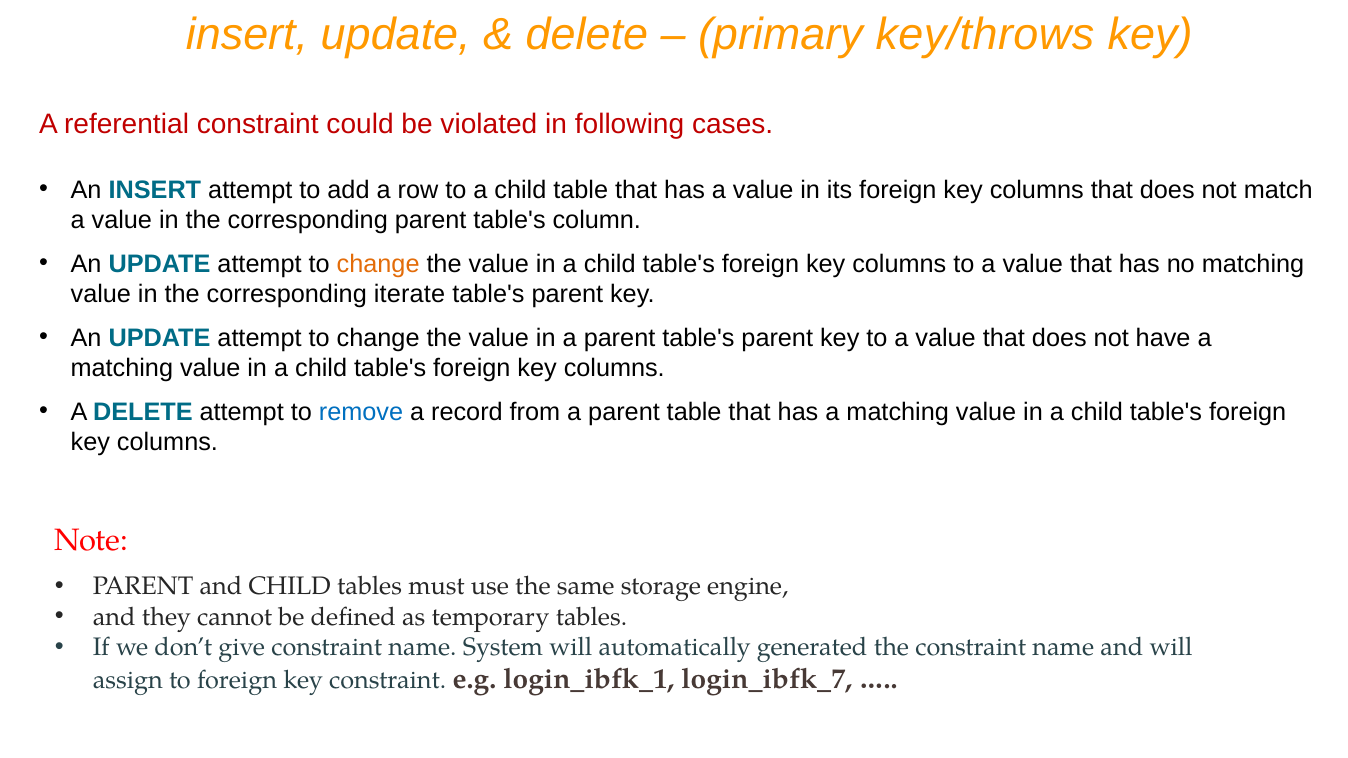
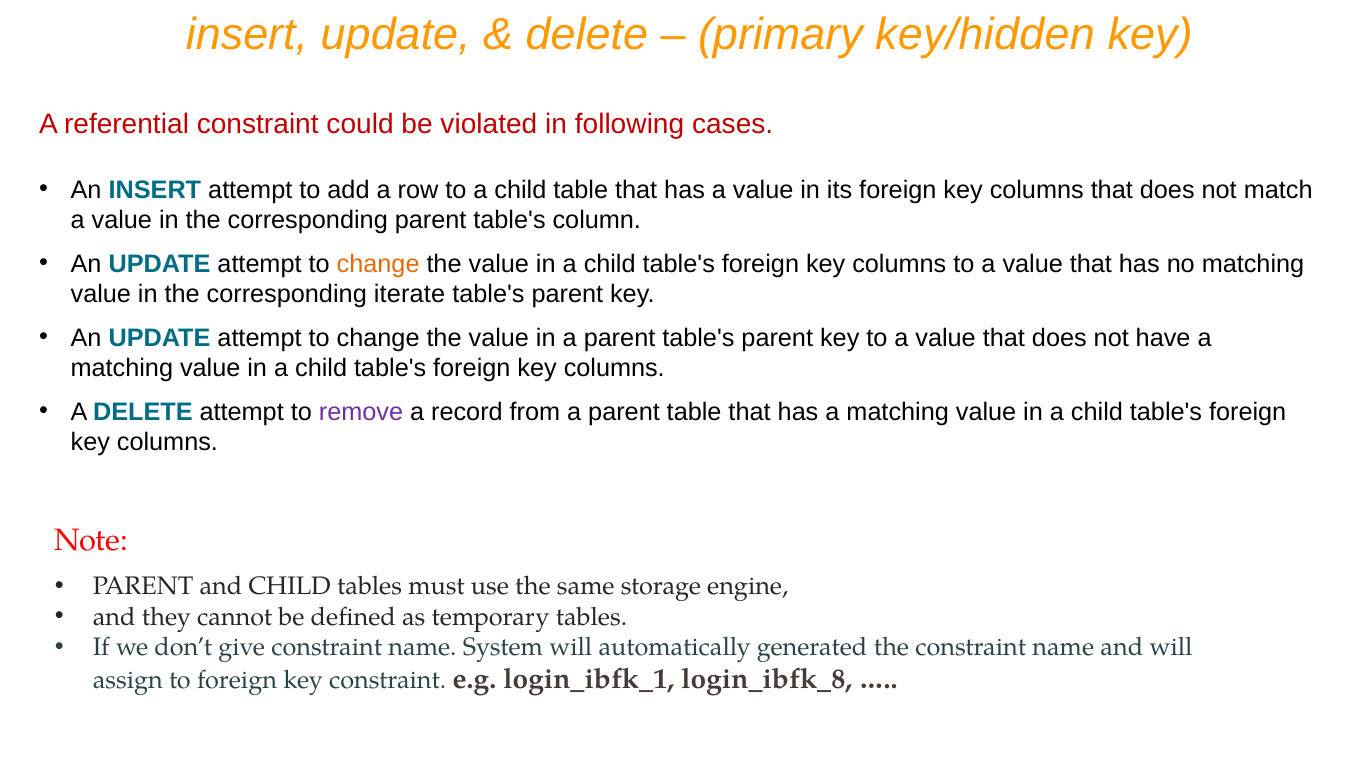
key/throws: key/throws -> key/hidden
remove colour: blue -> purple
login_ibfk_7: login_ibfk_7 -> login_ibfk_8
